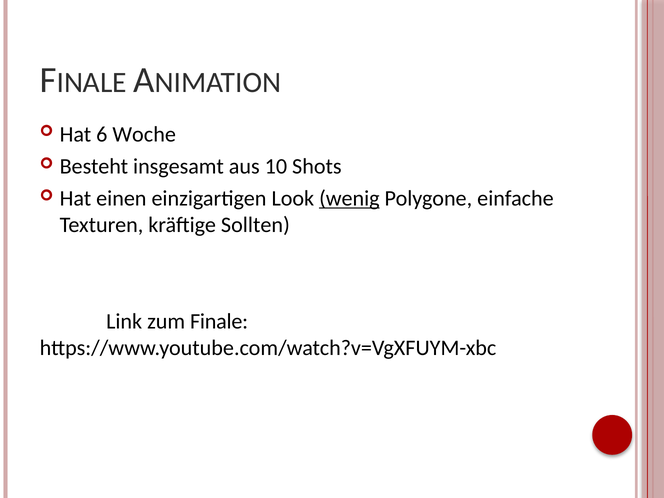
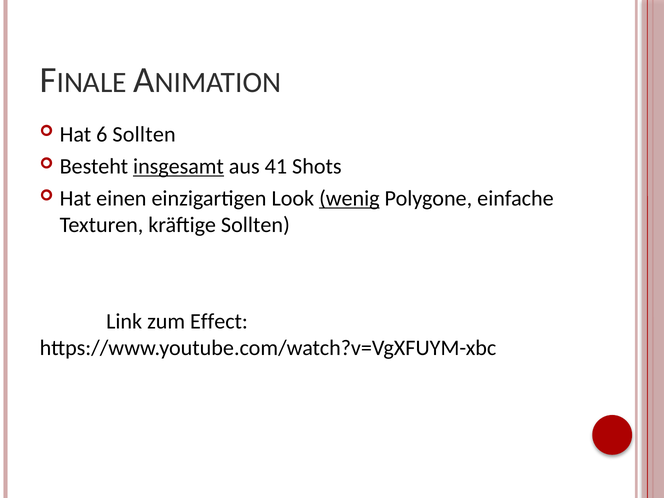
6 Woche: Woche -> Sollten
insgesamt underline: none -> present
10: 10 -> 41
Finale: Finale -> Effect
